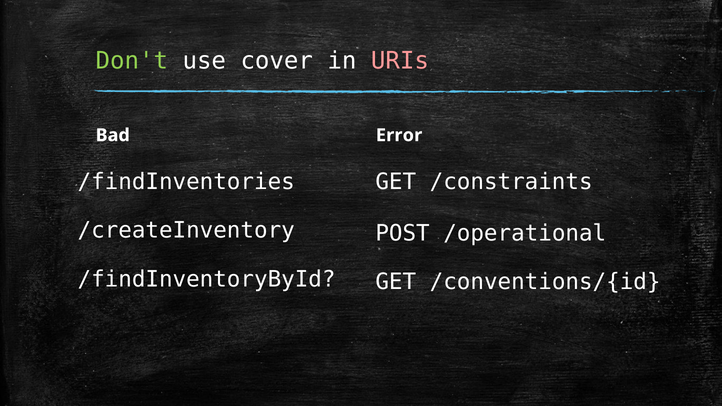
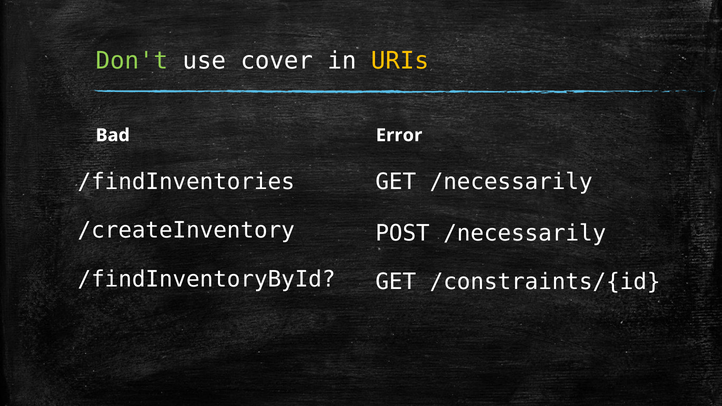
URIs colour: pink -> yellow
GET /constraints: /constraints -> /necessarily
POST /operational: /operational -> /necessarily
/conventions/{id: /conventions/{id -> /constraints/{id
